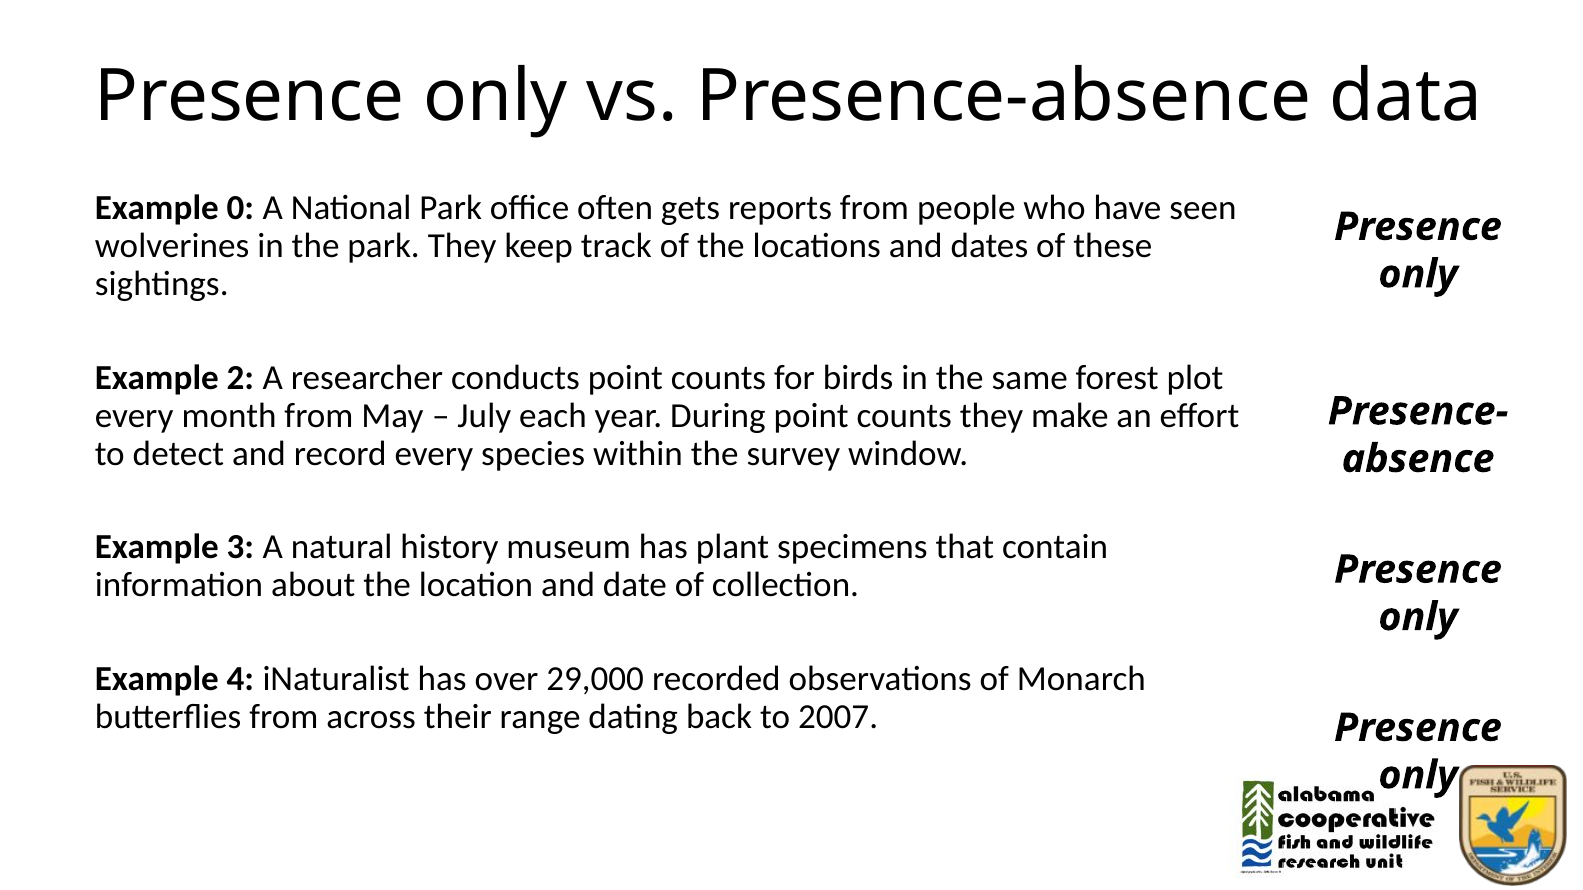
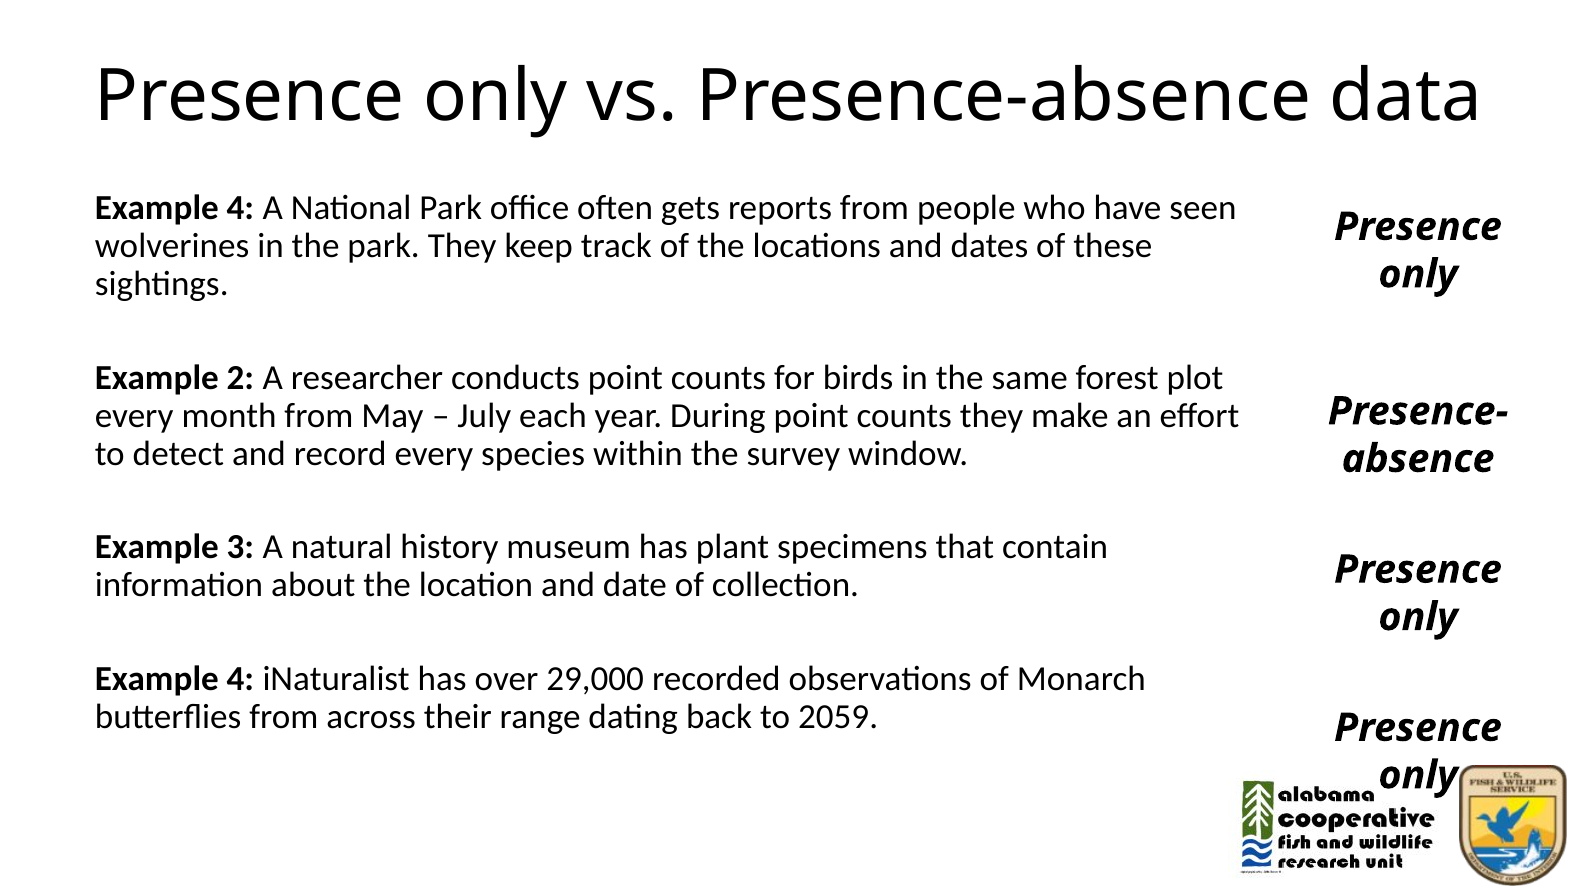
0 at (240, 208): 0 -> 4
2007: 2007 -> 2059
